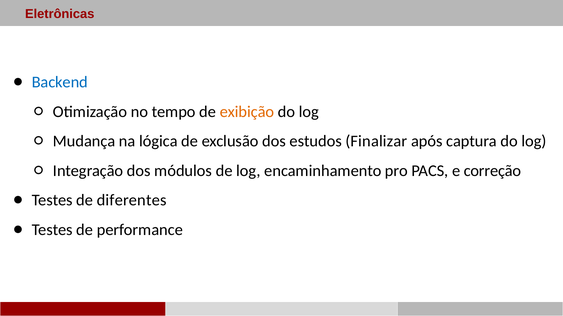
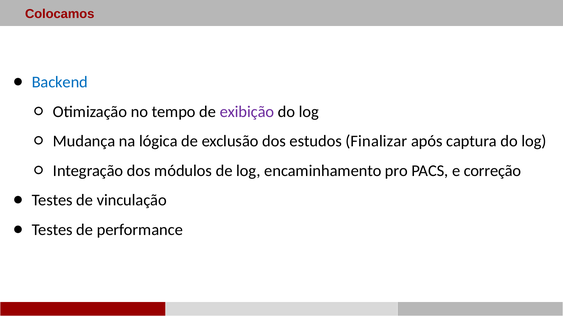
Eletrônicas: Eletrônicas -> Colocamos
exibição colour: orange -> purple
diferentes: diferentes -> vinculação
